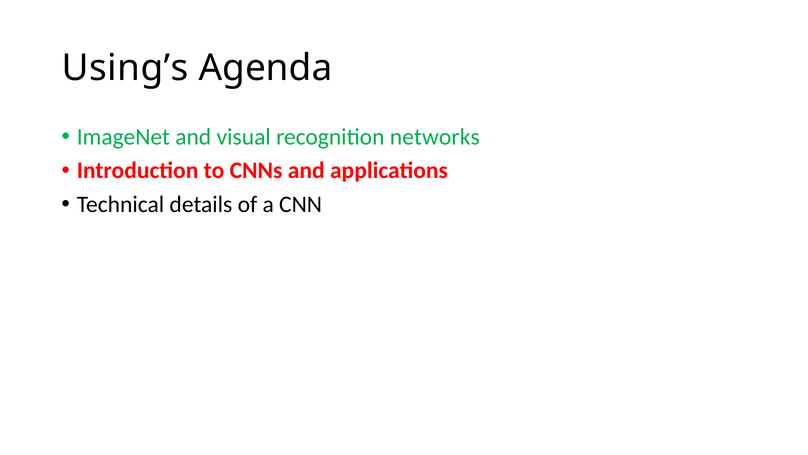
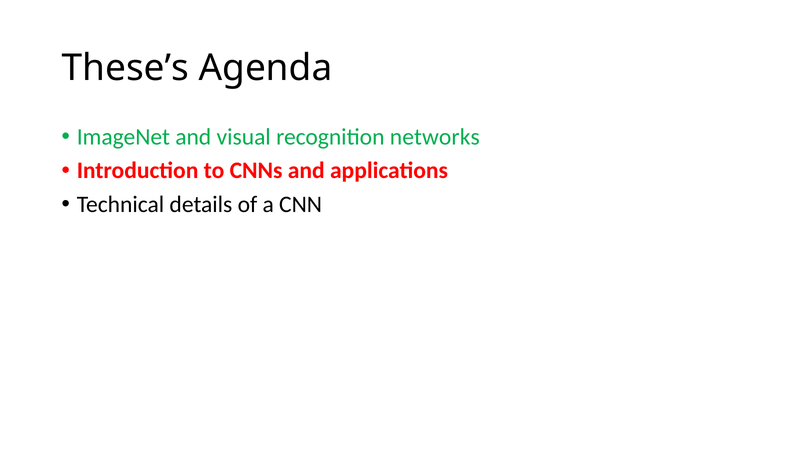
Using’s: Using’s -> These’s
